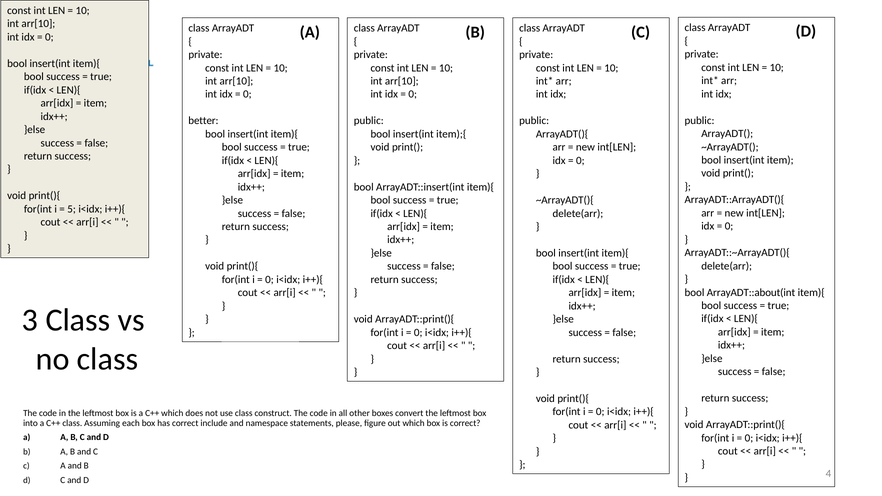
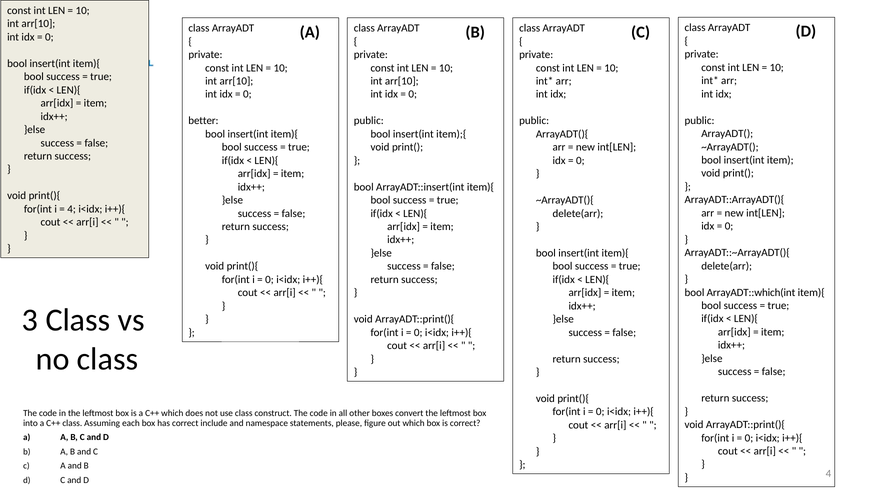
5 at (72, 209): 5 -> 4
ArrayADT::about(int: ArrayADT::about(int -> ArrayADT::which(int
